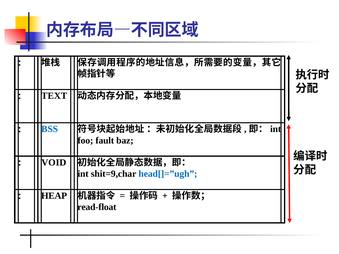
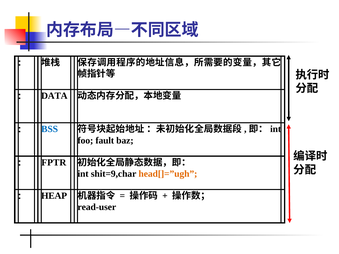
TEXT: TEXT -> DATA
VOID: VOID -> FPTR
head[]=”ugh colour: blue -> orange
read-float: read-float -> read-user
